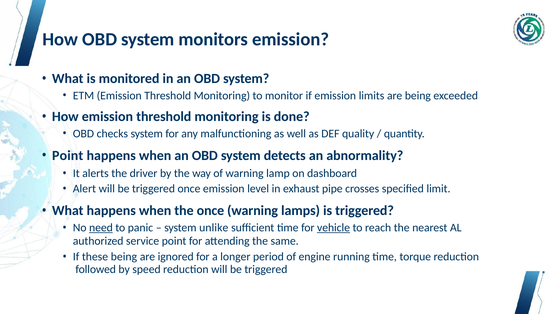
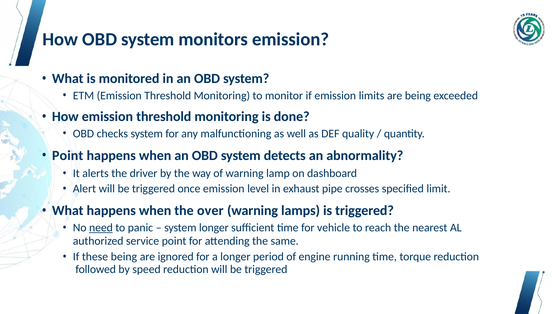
the once: once -> over
system unlike: unlike -> longer
vehicle underline: present -> none
